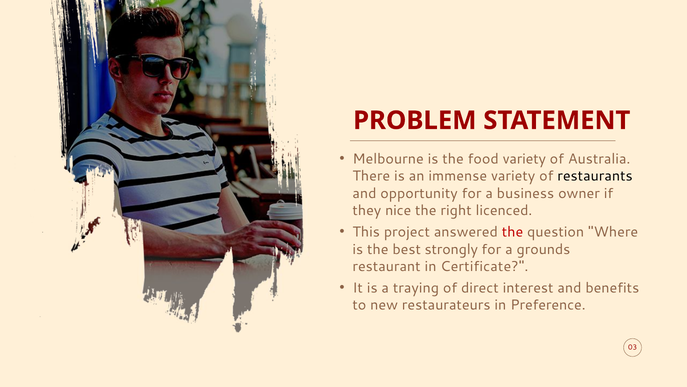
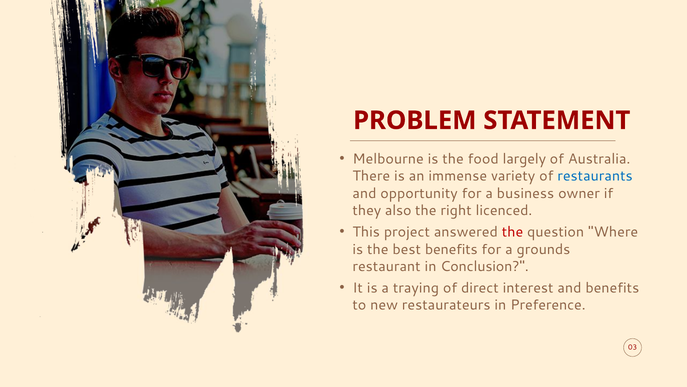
food variety: variety -> largely
restaurants colour: black -> blue
nice: nice -> also
best strongly: strongly -> benefits
Certificate: Certificate -> Conclusion
